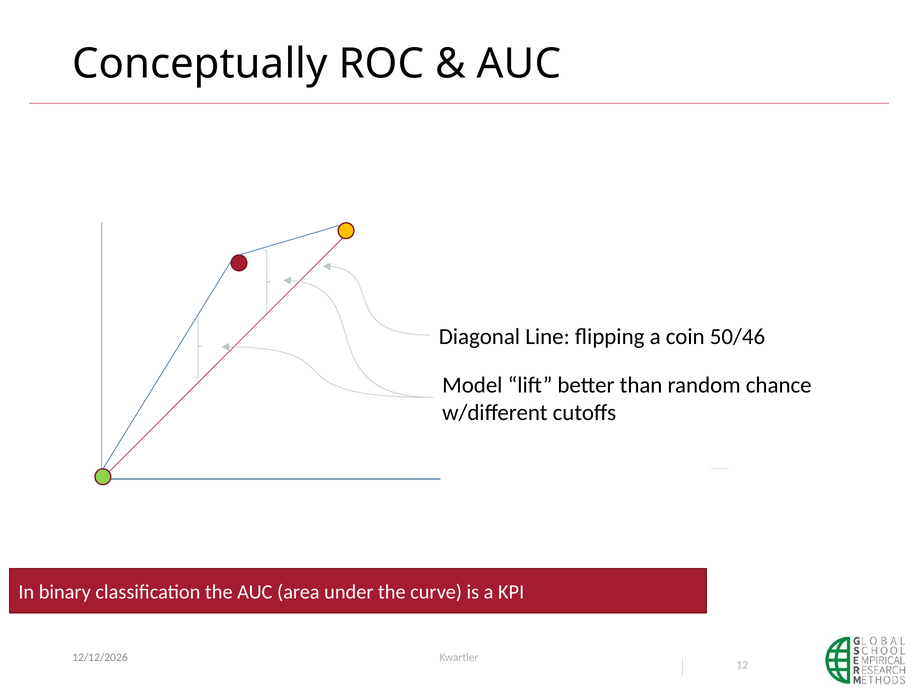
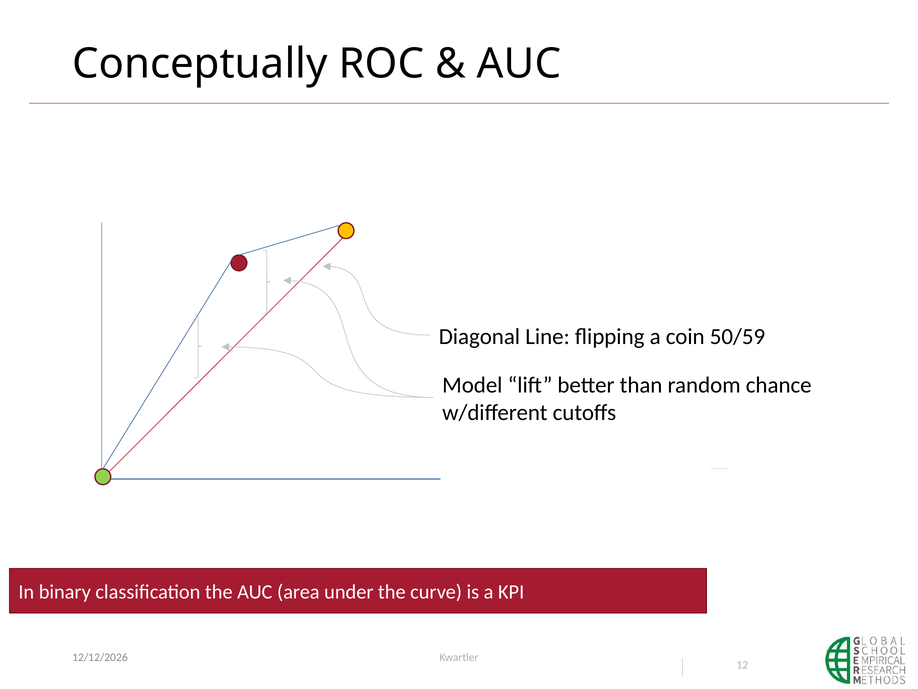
50/46: 50/46 -> 50/59
